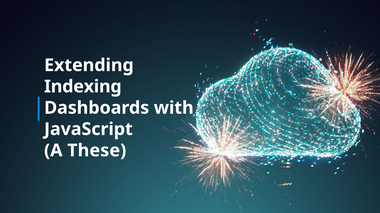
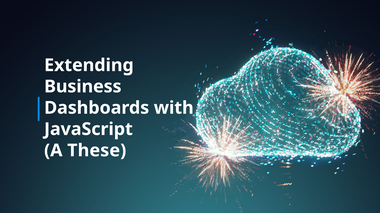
Indexing: Indexing -> Business
